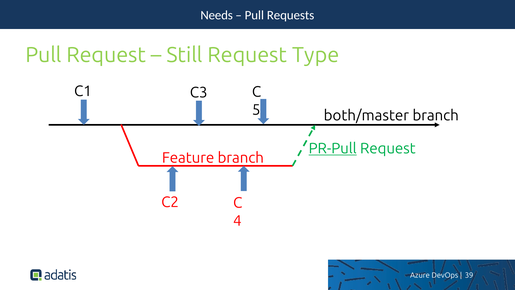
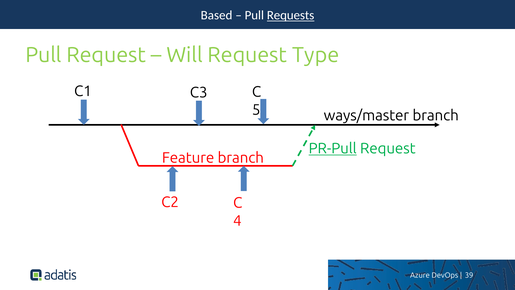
Needs: Needs -> Based
Requests underline: none -> present
Still: Still -> Will
both/master: both/master -> ways/master
